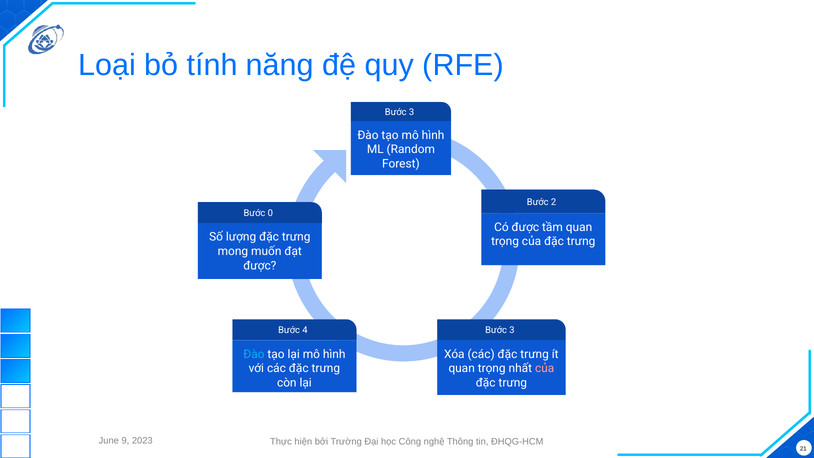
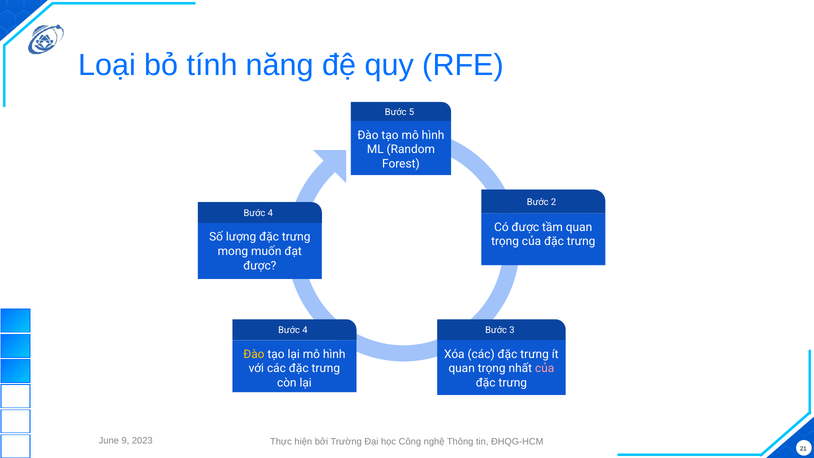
3 at (412, 112): 3 -> 5
0 at (270, 213): 0 -> 4
Đào at (254, 354) colour: light blue -> yellow
